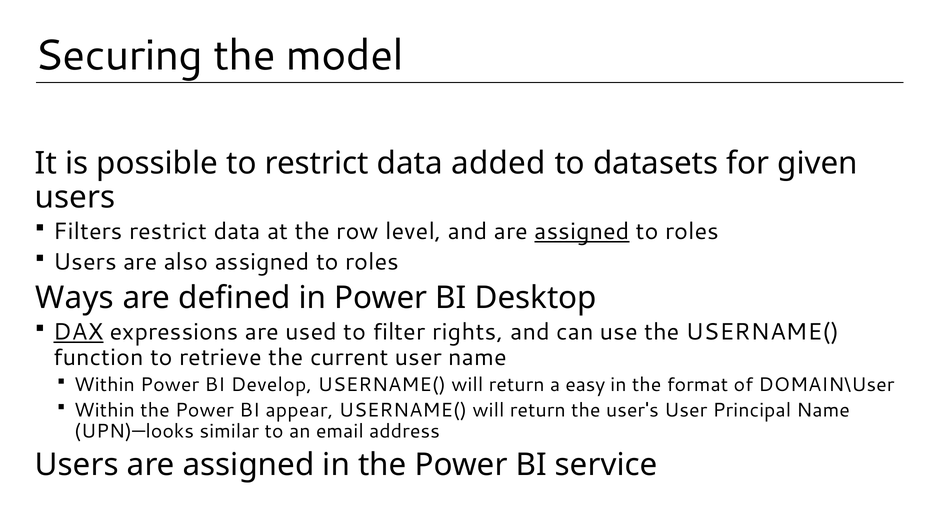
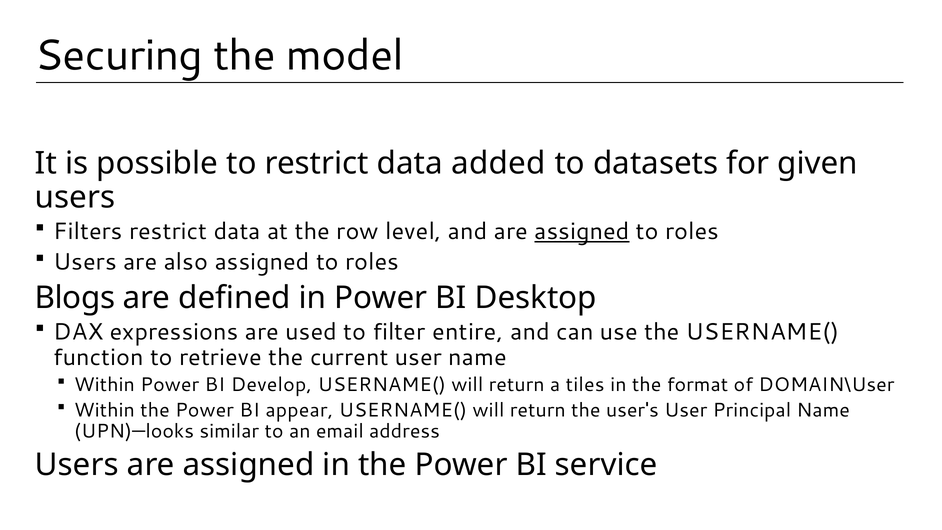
Ways: Ways -> Blogs
DAX underline: present -> none
rights: rights -> entire
easy: easy -> tiles
